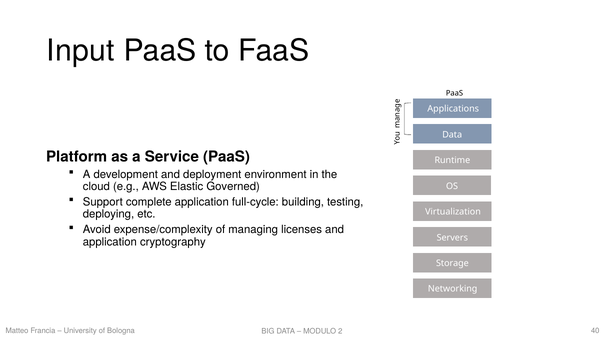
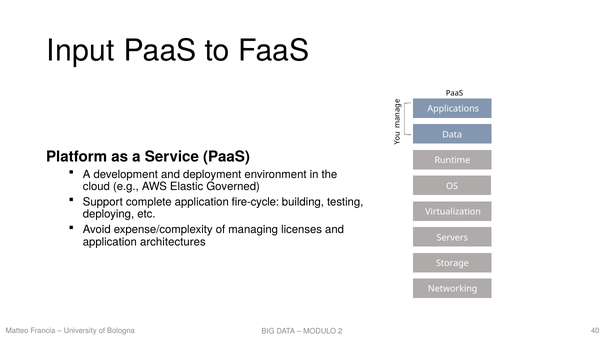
full-cycle: full-cycle -> fire-cycle
cryptography: cryptography -> architectures
